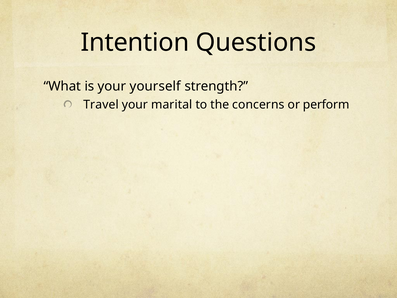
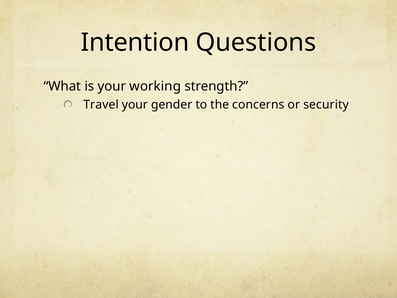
yourself: yourself -> working
marital: marital -> gender
perform: perform -> security
